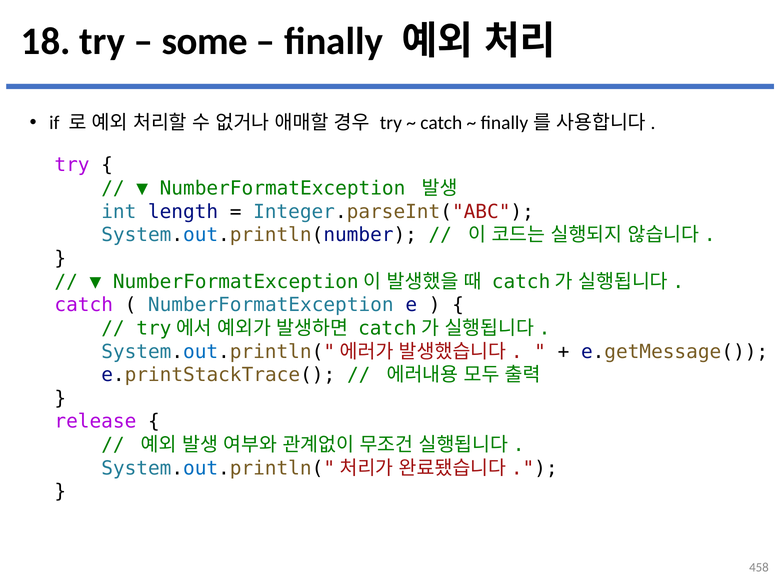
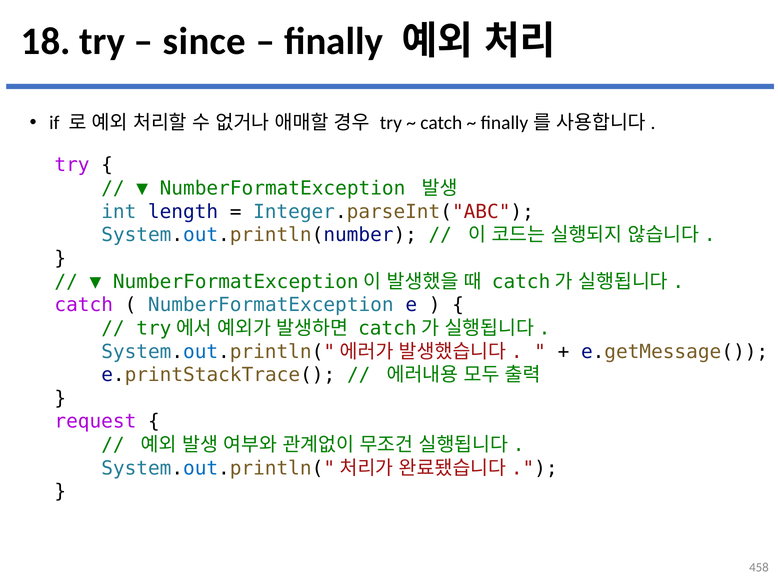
some: some -> since
release: release -> request
